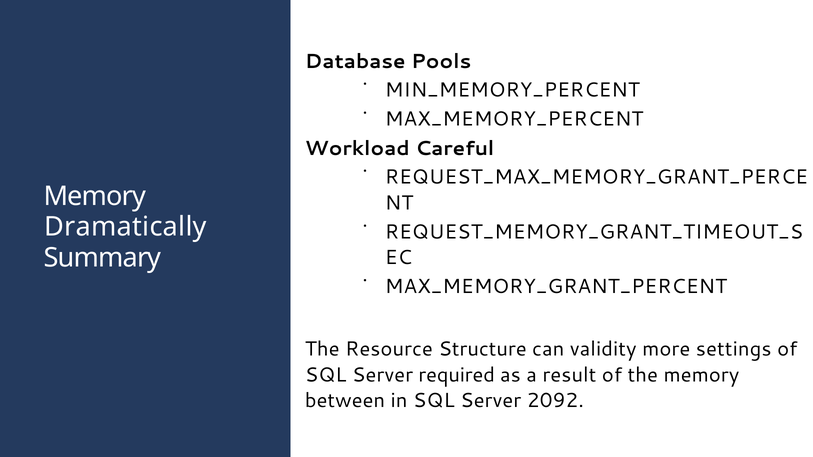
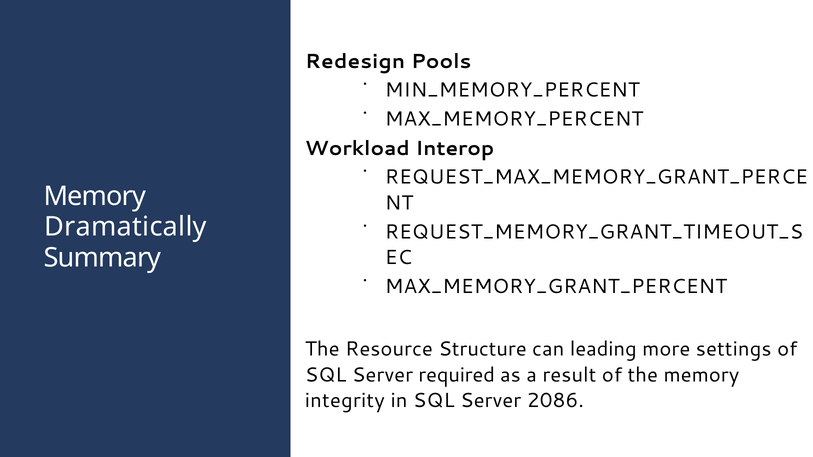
Database: Database -> Redesign
Careful: Careful -> Interop
validity: validity -> leading
between: between -> integrity
2092: 2092 -> 2086
